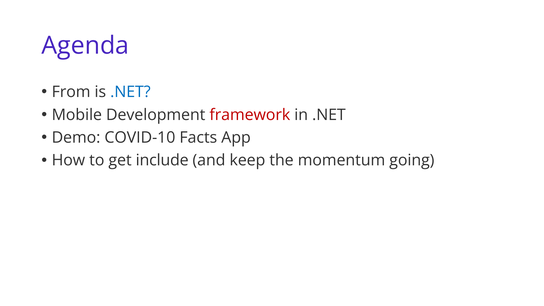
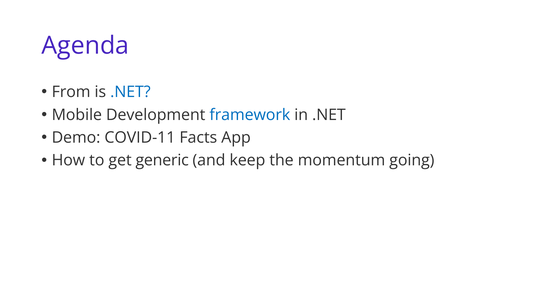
framework colour: red -> blue
COVID-10: COVID-10 -> COVID-11
include: include -> generic
